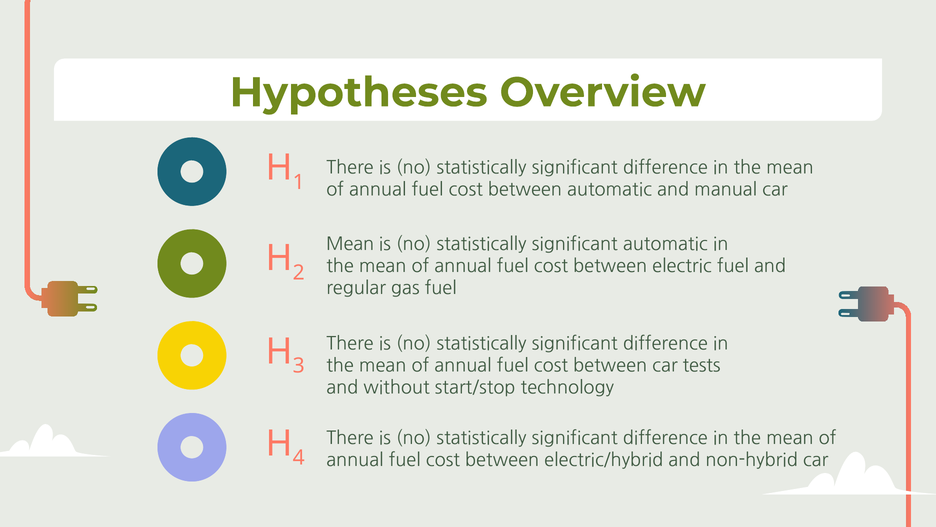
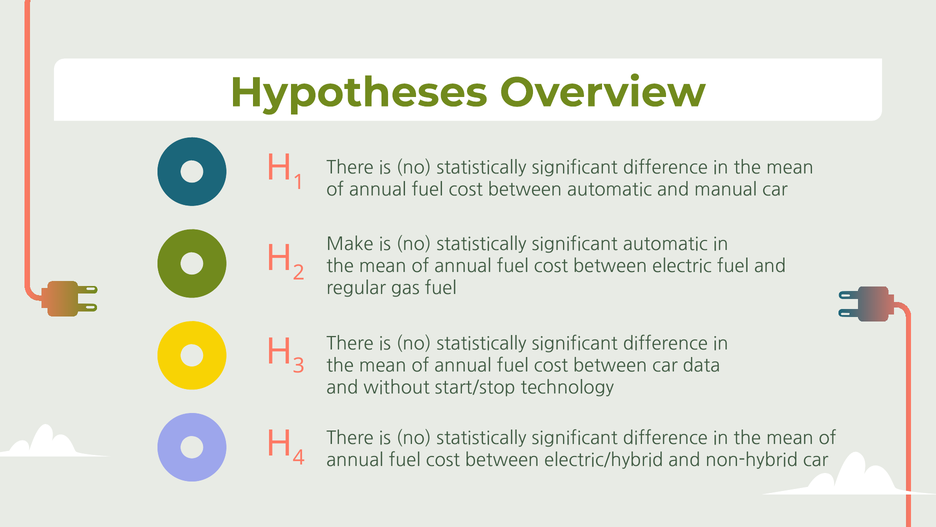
Mean at (350, 244): Mean -> Make
tests: tests -> data
